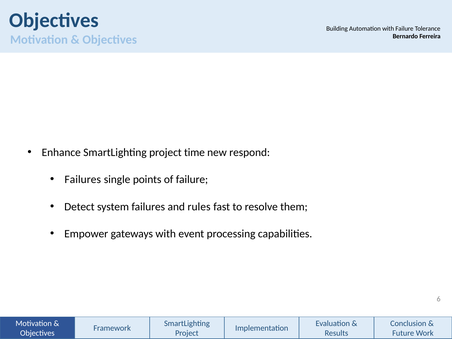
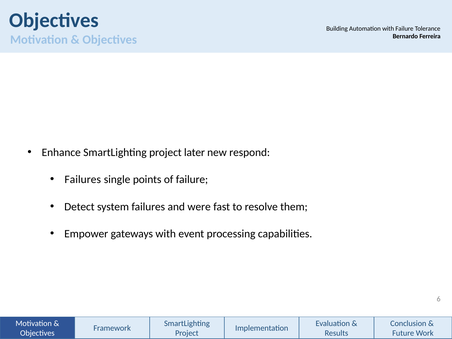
time: time -> later
rules: rules -> were
